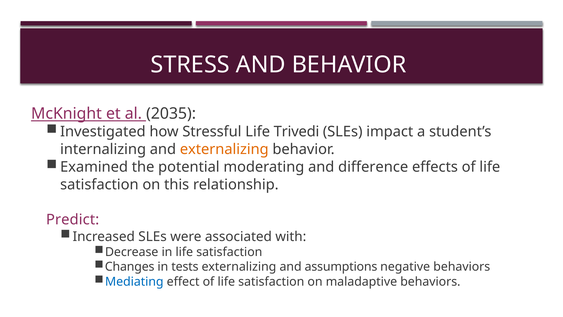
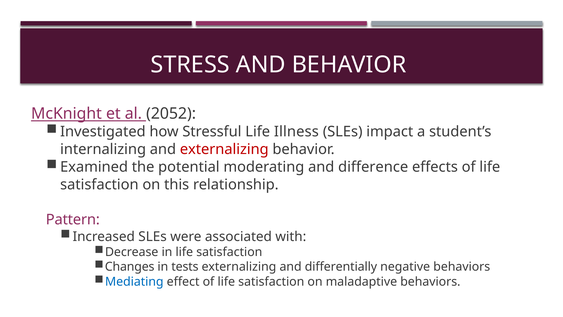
2035: 2035 -> 2052
Trivedi: Trivedi -> Illness
externalizing at (224, 149) colour: orange -> red
Predict: Predict -> Pattern
assumptions: assumptions -> differentially
